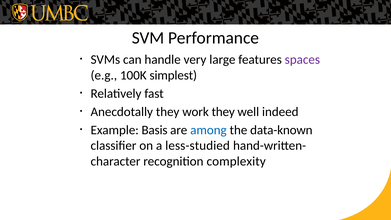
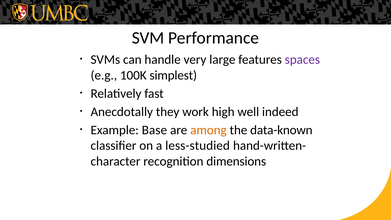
work they: they -> high
Basis: Basis -> Base
among colour: blue -> orange
complexity: complexity -> dimensions
